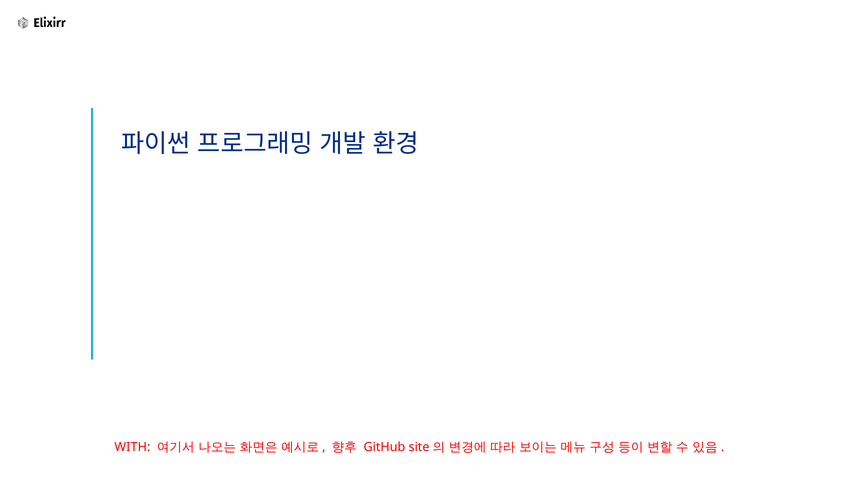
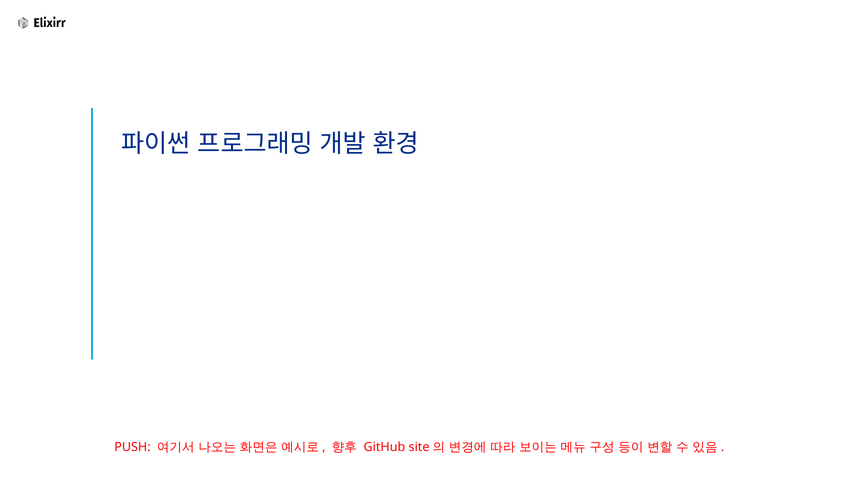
WITH: WITH -> PUSH
